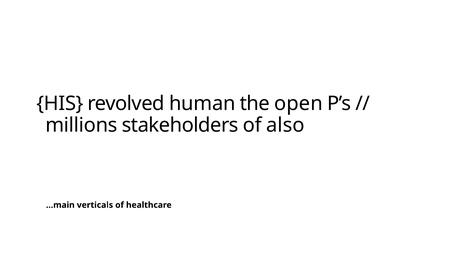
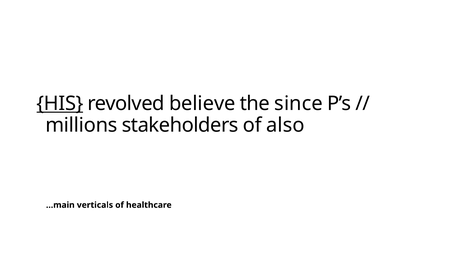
HIS underline: none -> present
human: human -> believe
open: open -> since
